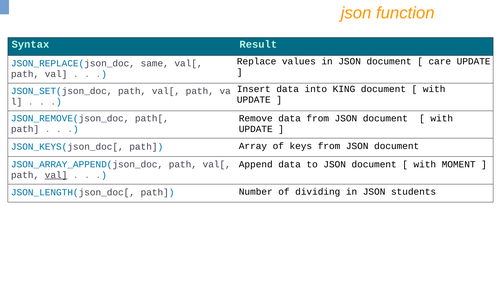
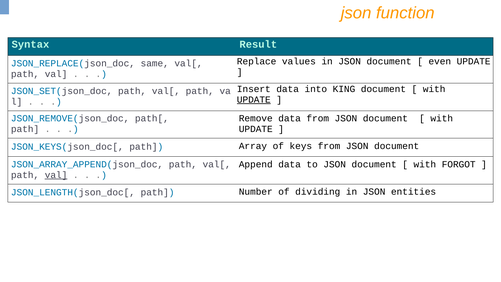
care: care -> even
UPDATE at (254, 100) underline: none -> present
MOMENT: MOMENT -> FORGOT
students: students -> entities
